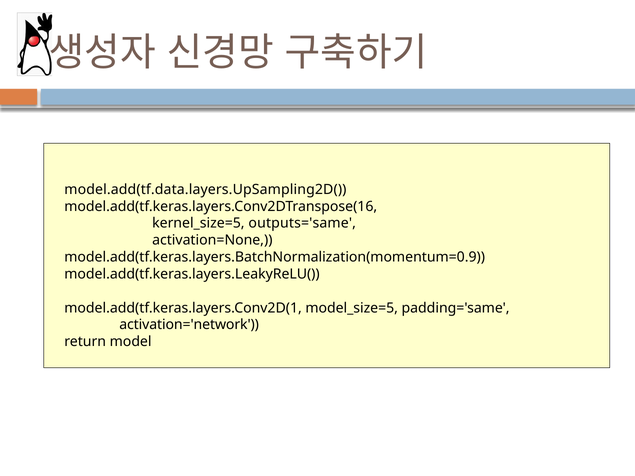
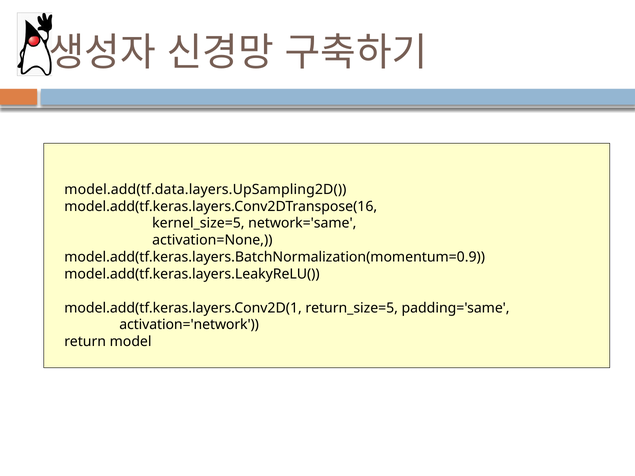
outputs='same: outputs='same -> network='same
model_size=5: model_size=5 -> return_size=5
